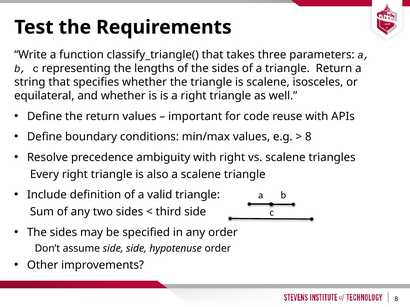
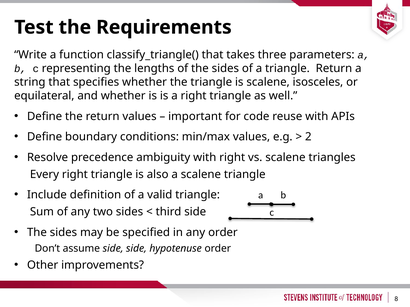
8 at (308, 137): 8 -> 2
